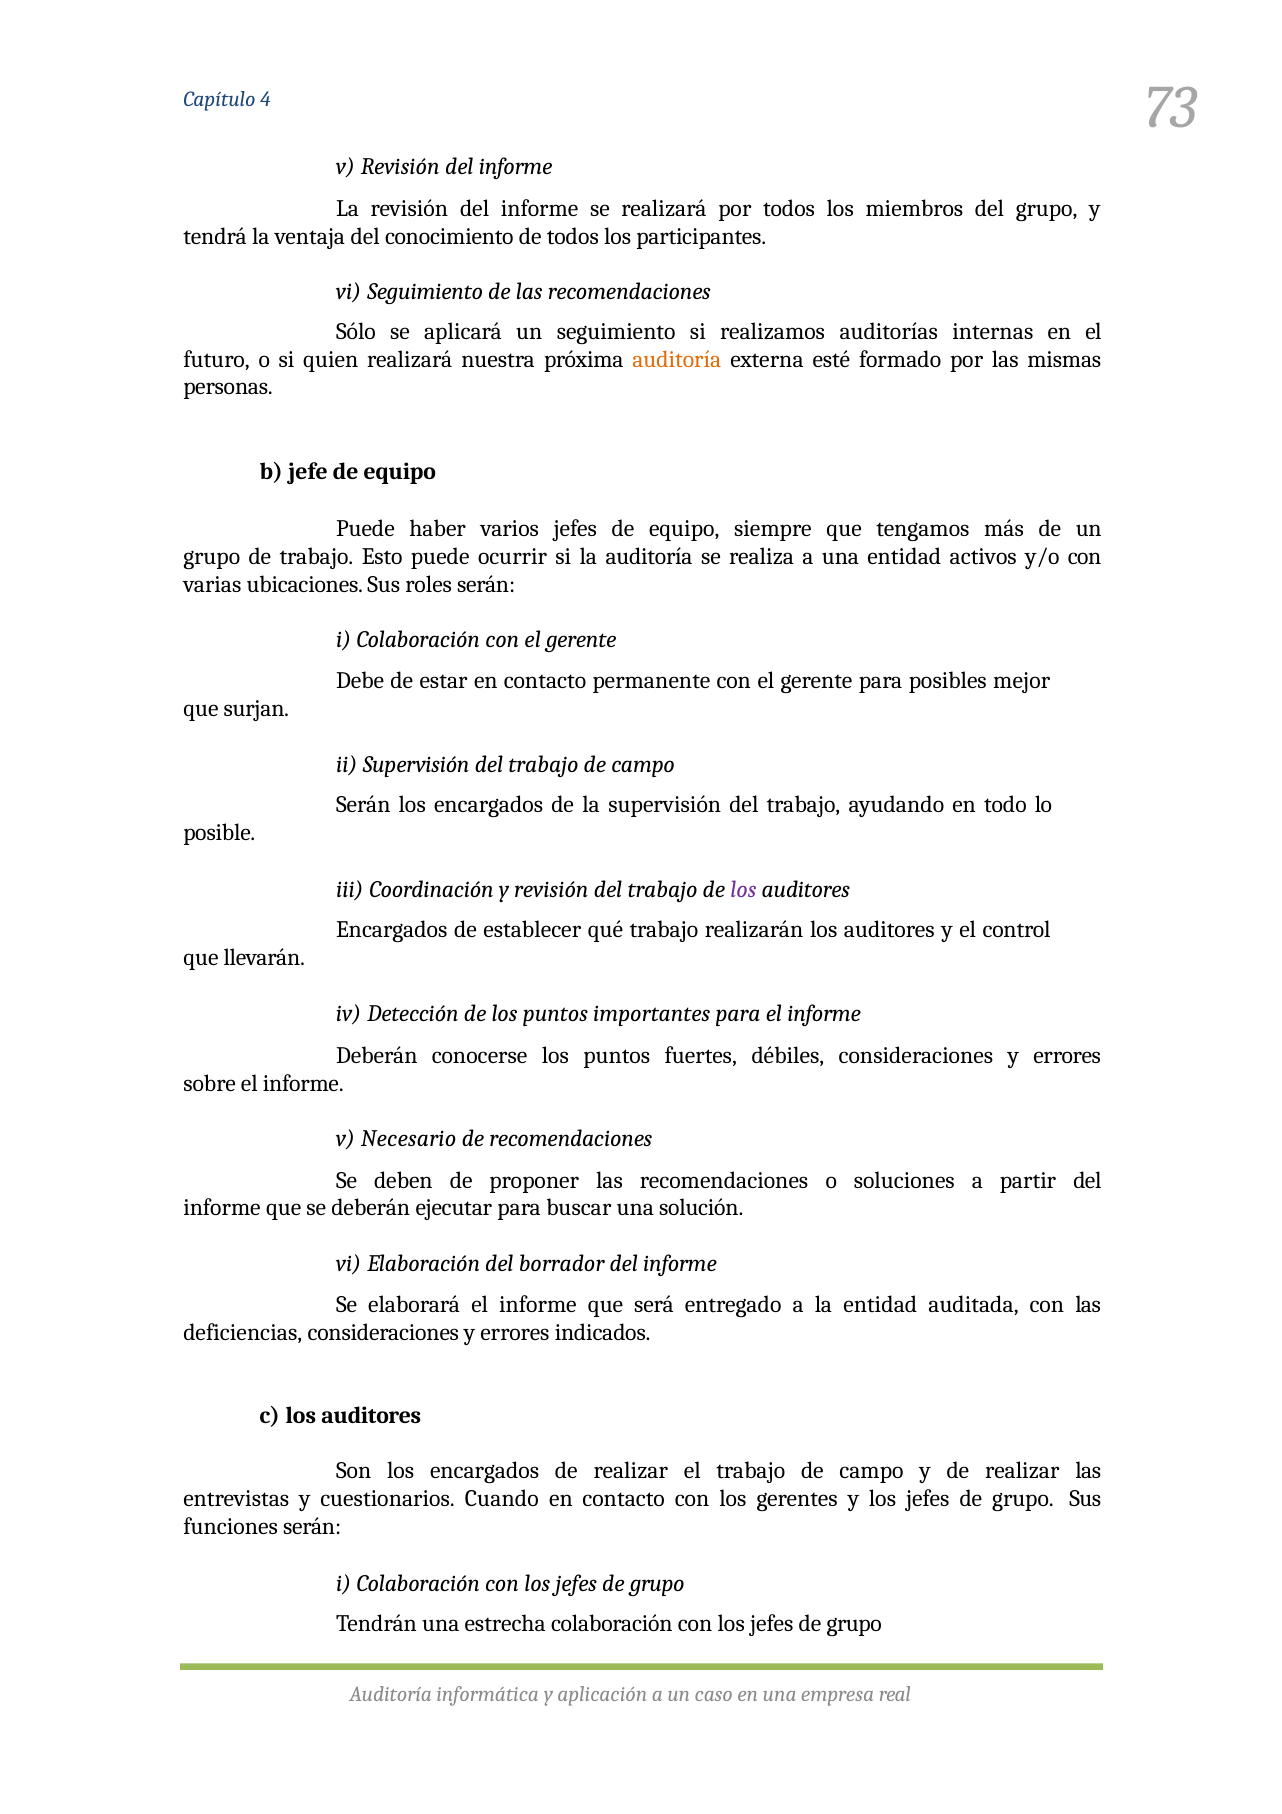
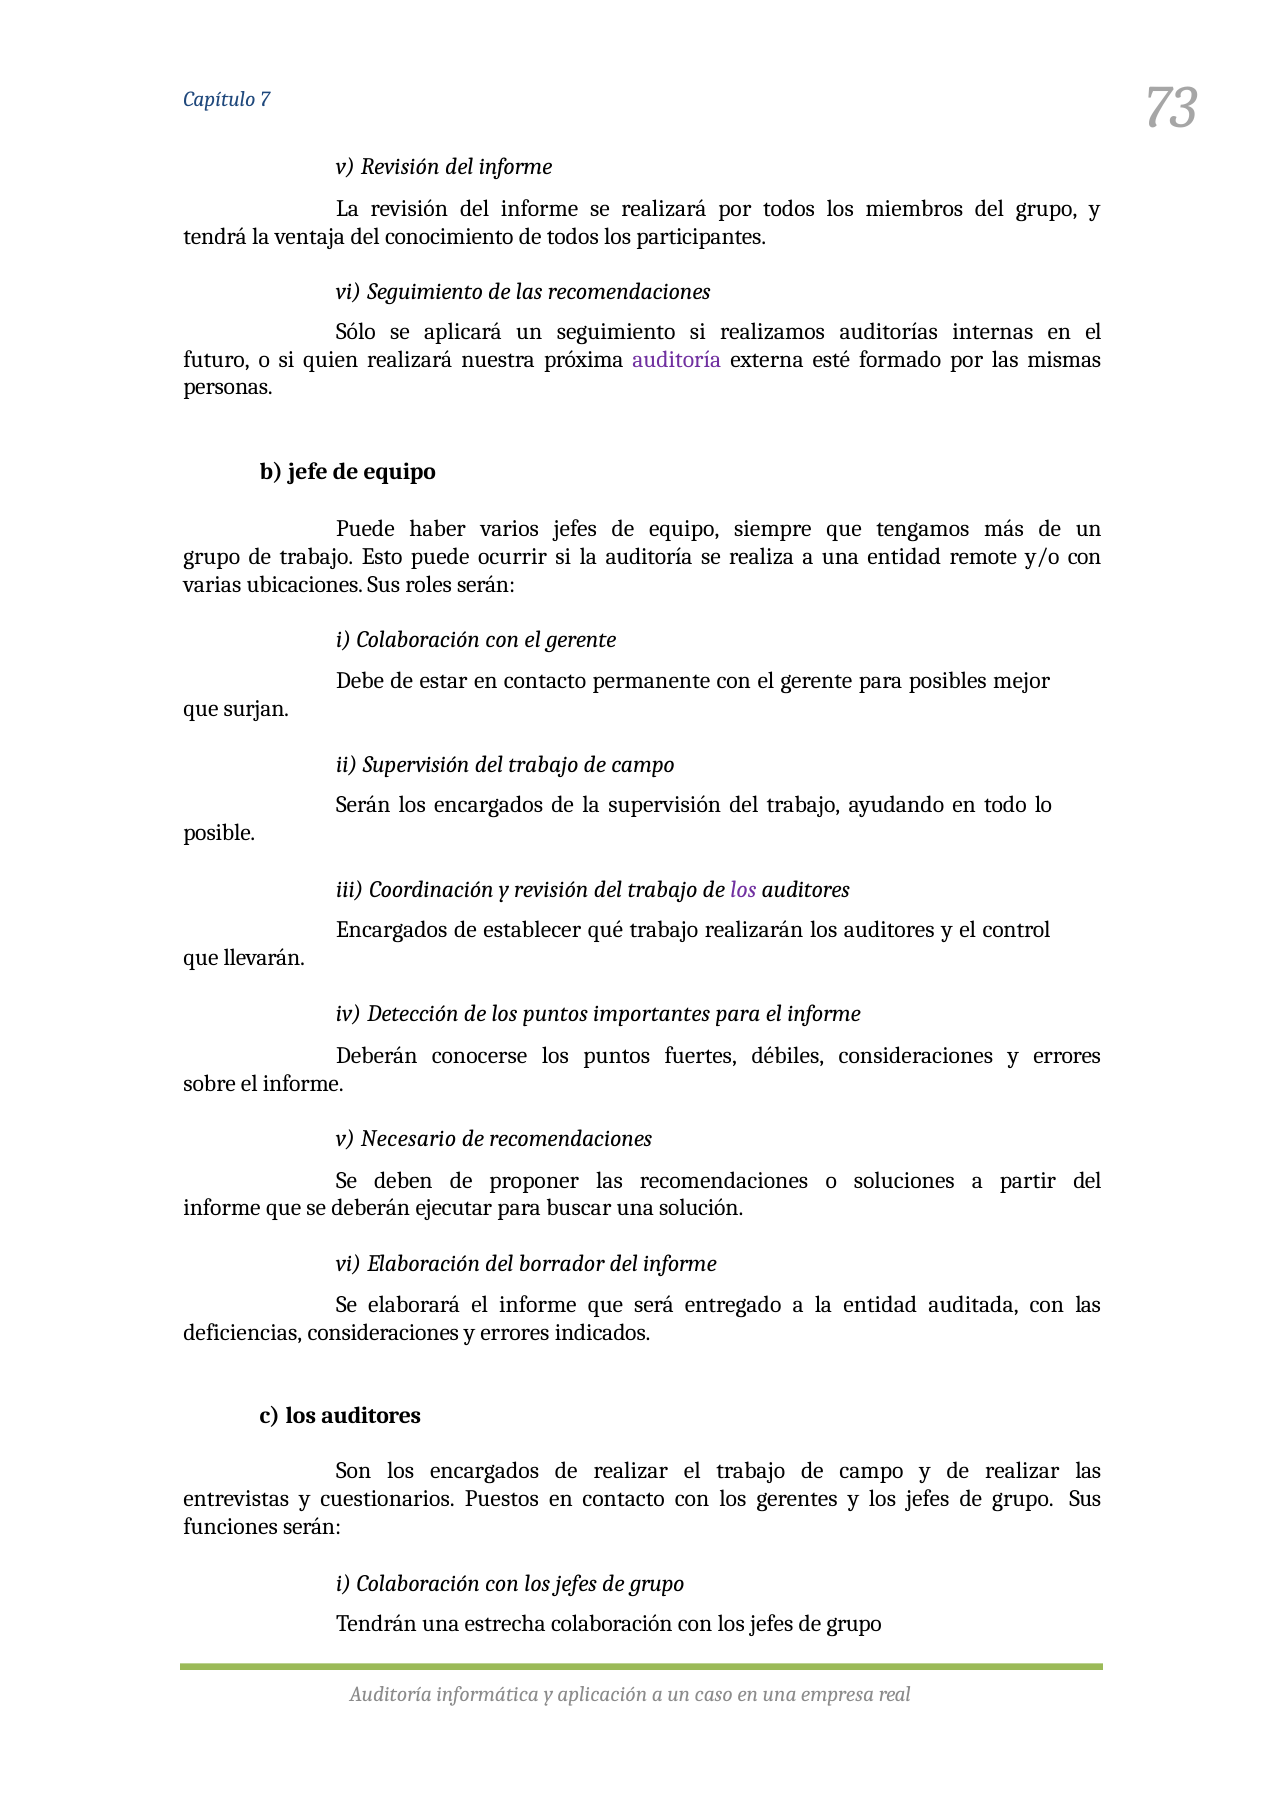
4: 4 -> 7
auditoría at (677, 359) colour: orange -> purple
activos: activos -> remote
Cuando: Cuando -> Puestos
